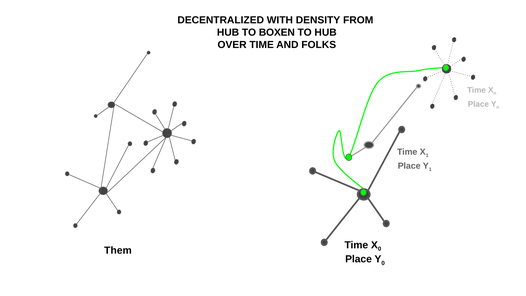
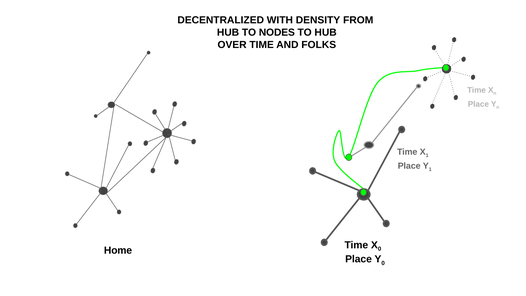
BOXEN: BOXEN -> NODES
Them: Them -> Home
